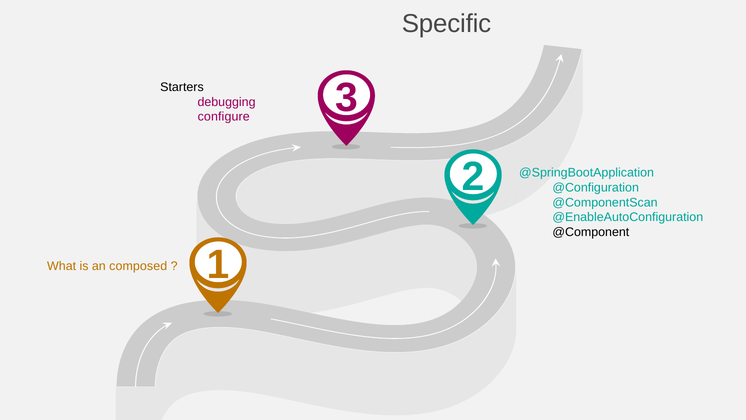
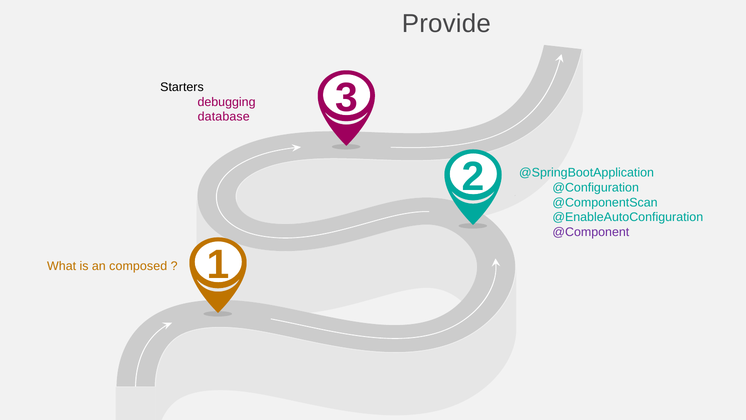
Specific: Specific -> Provide
configure: configure -> database
@Component colour: black -> purple
